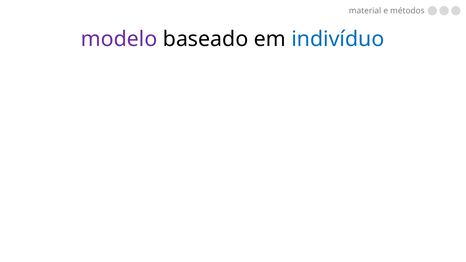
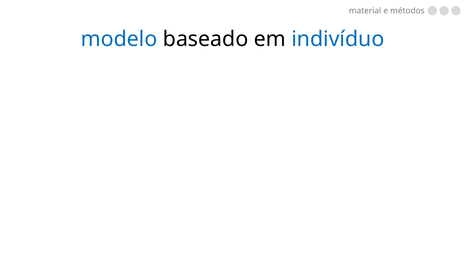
modelo colour: purple -> blue
